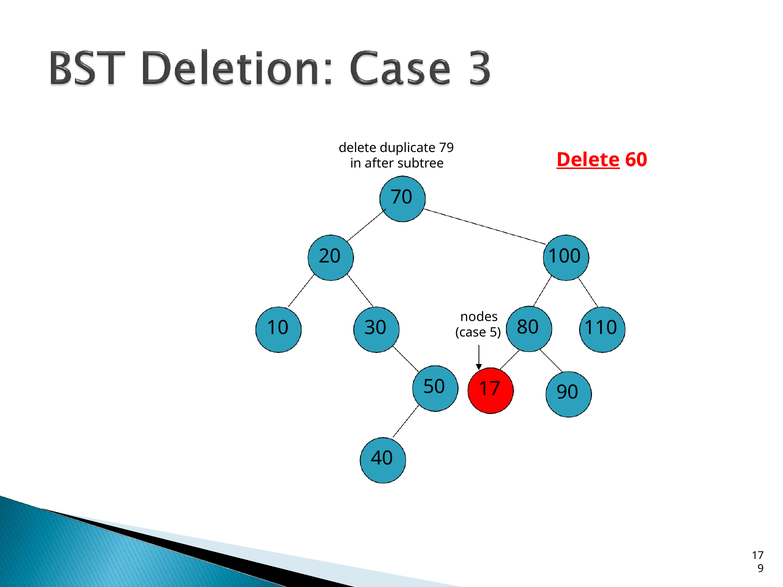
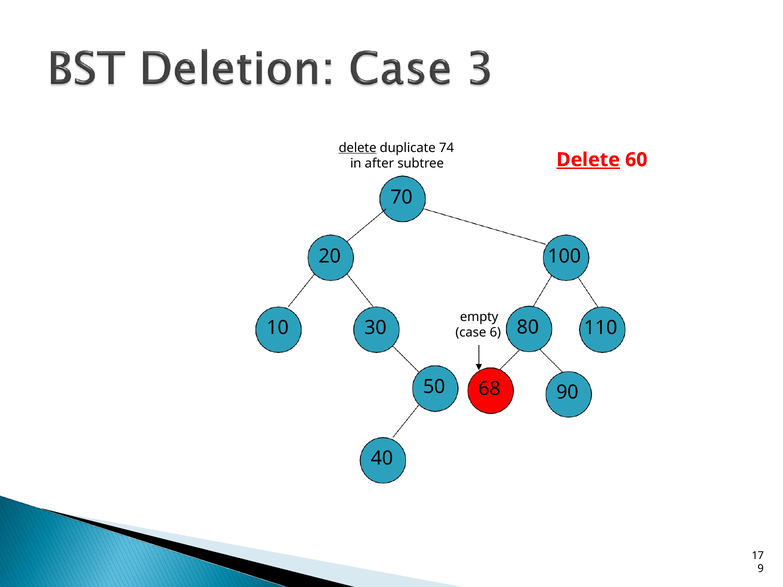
delete at (358, 148) underline: none -> present
79: 79 -> 74
nodes: nodes -> empty
5: 5 -> 6
50 17: 17 -> 68
